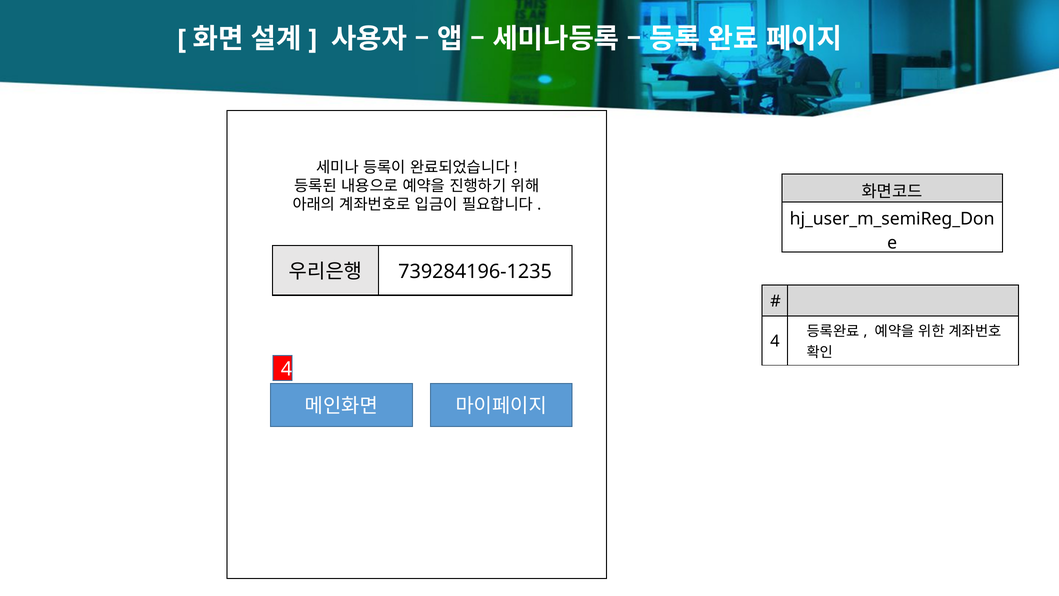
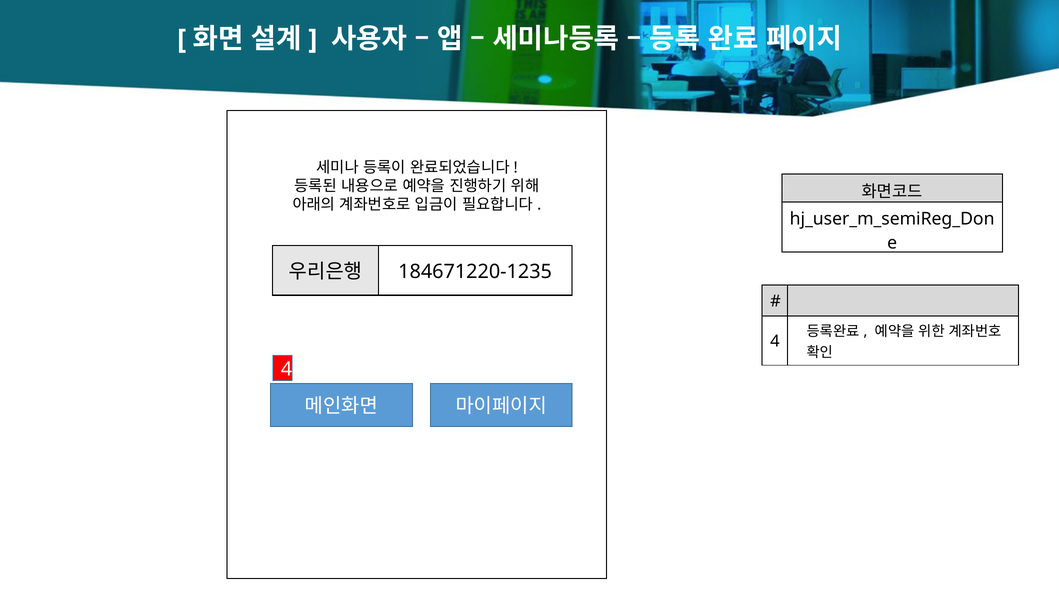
739284196-1235: 739284196-1235 -> 184671220-1235
